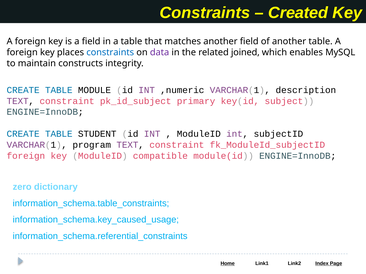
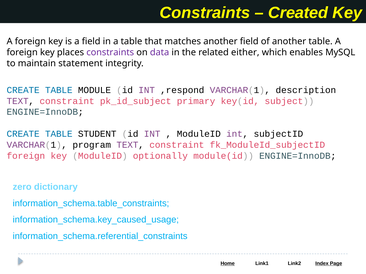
constraints at (110, 52) colour: blue -> purple
joined: joined -> either
constructs: constructs -> statement
,numeric: ,numeric -> ,respond
compatible: compatible -> optionally
